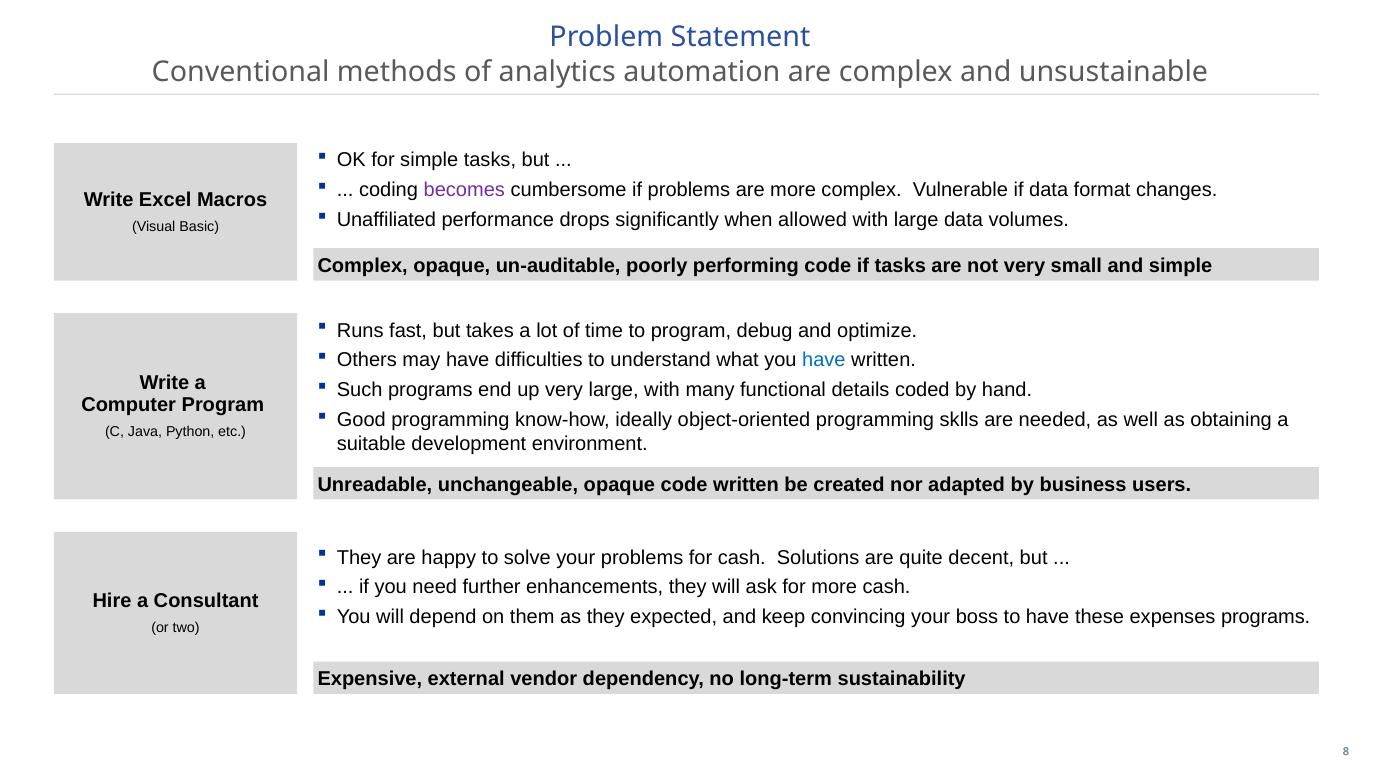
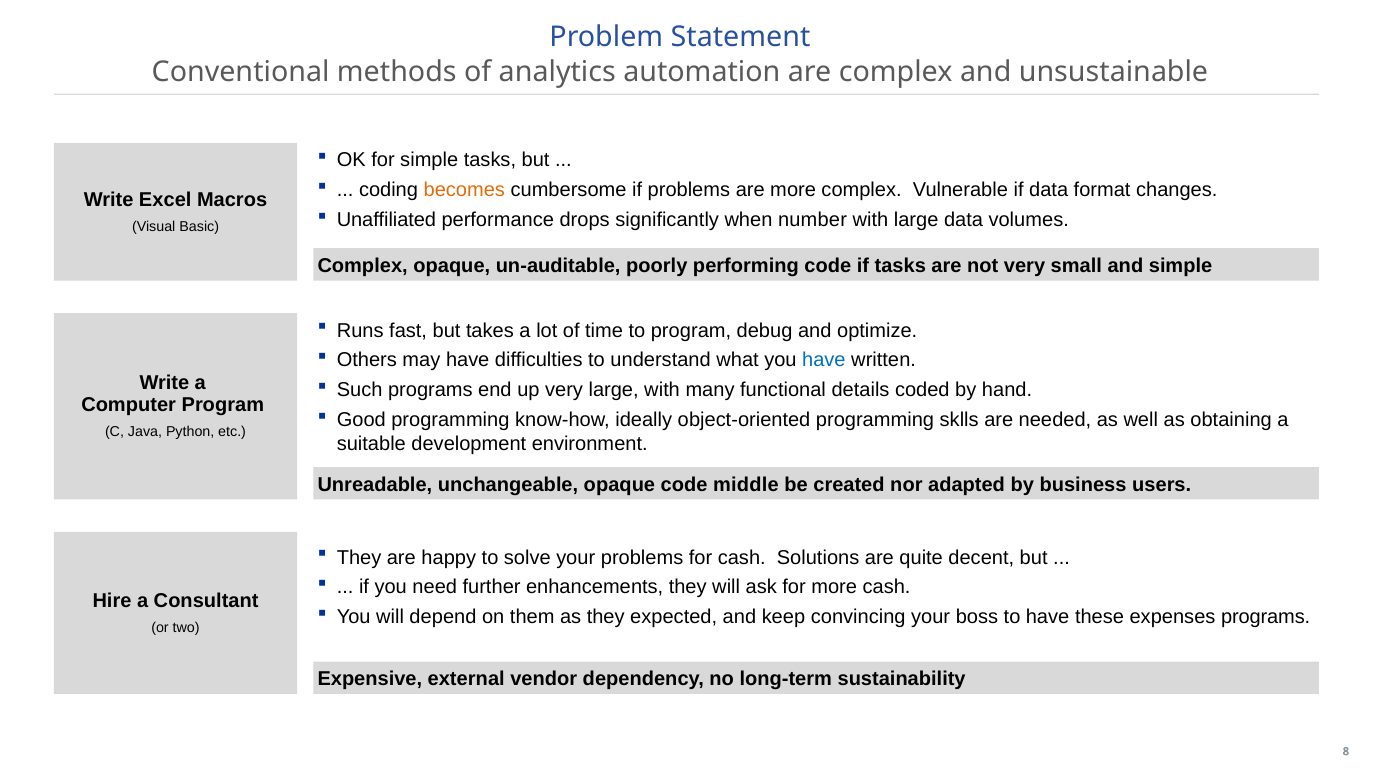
becomes colour: purple -> orange
allowed: allowed -> number
code written: written -> middle
